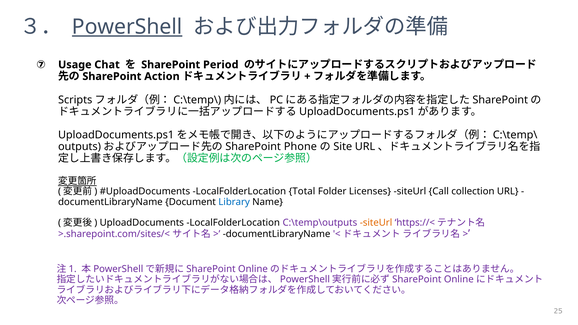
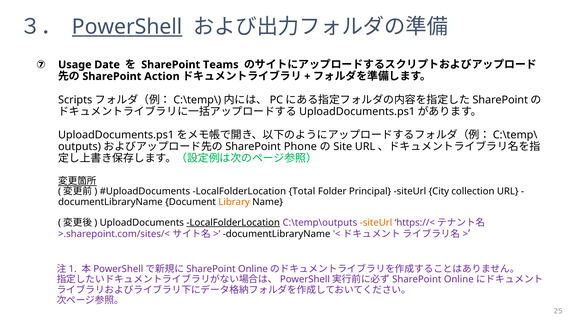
Chat: Chat -> Date
Period: Period -> Teams
Licenses: Licenses -> Principal
Call: Call -> City
Library colour: blue -> orange
LocalFolderLocation at (233, 223) underline: none -> present
